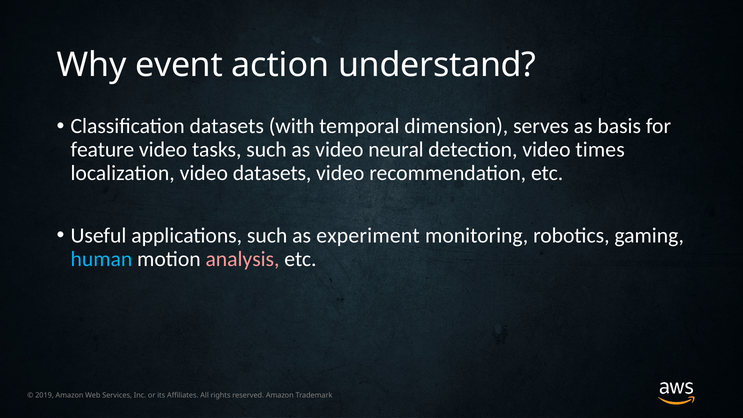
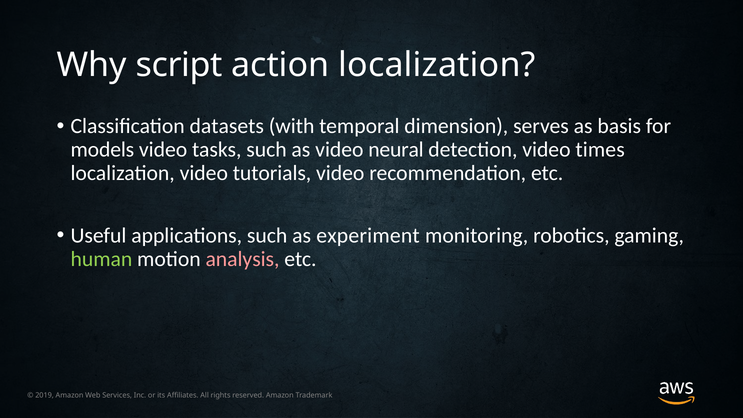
event: event -> script
action understand: understand -> localization
feature: feature -> models
video datasets: datasets -> tutorials
human colour: light blue -> light green
